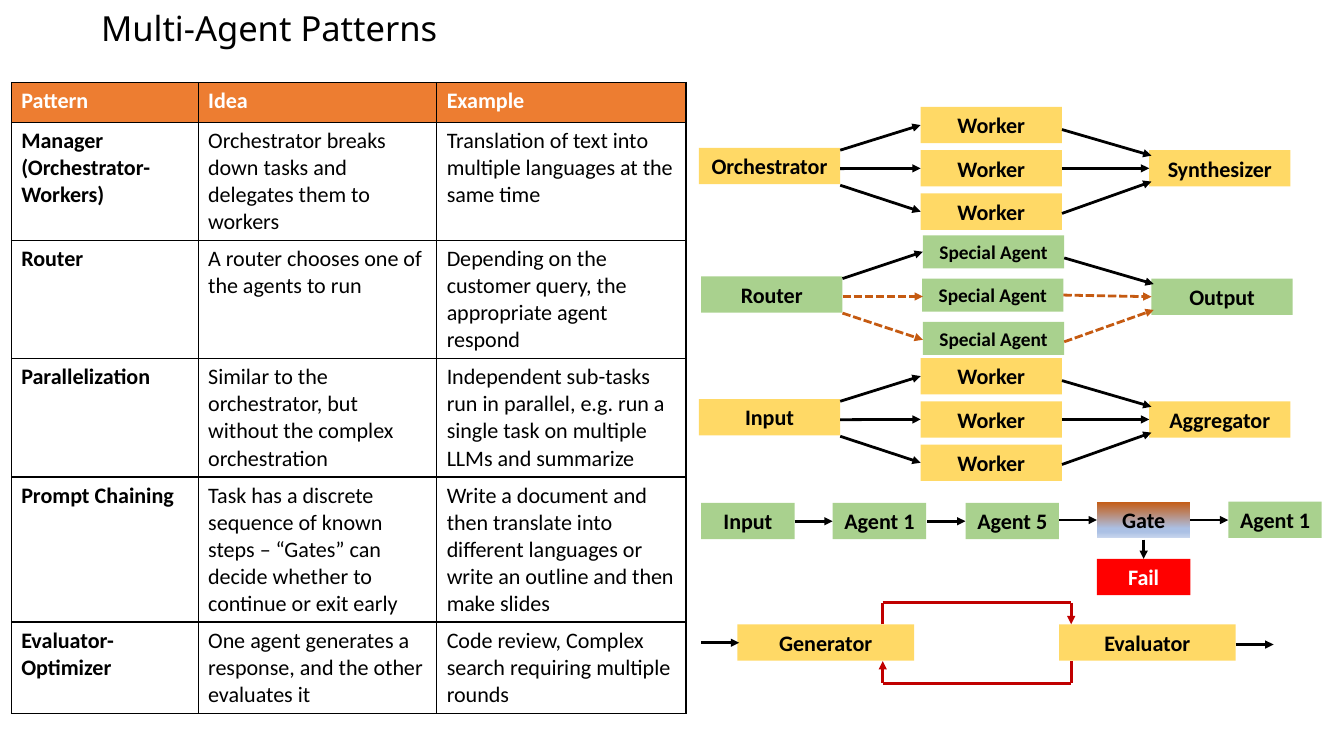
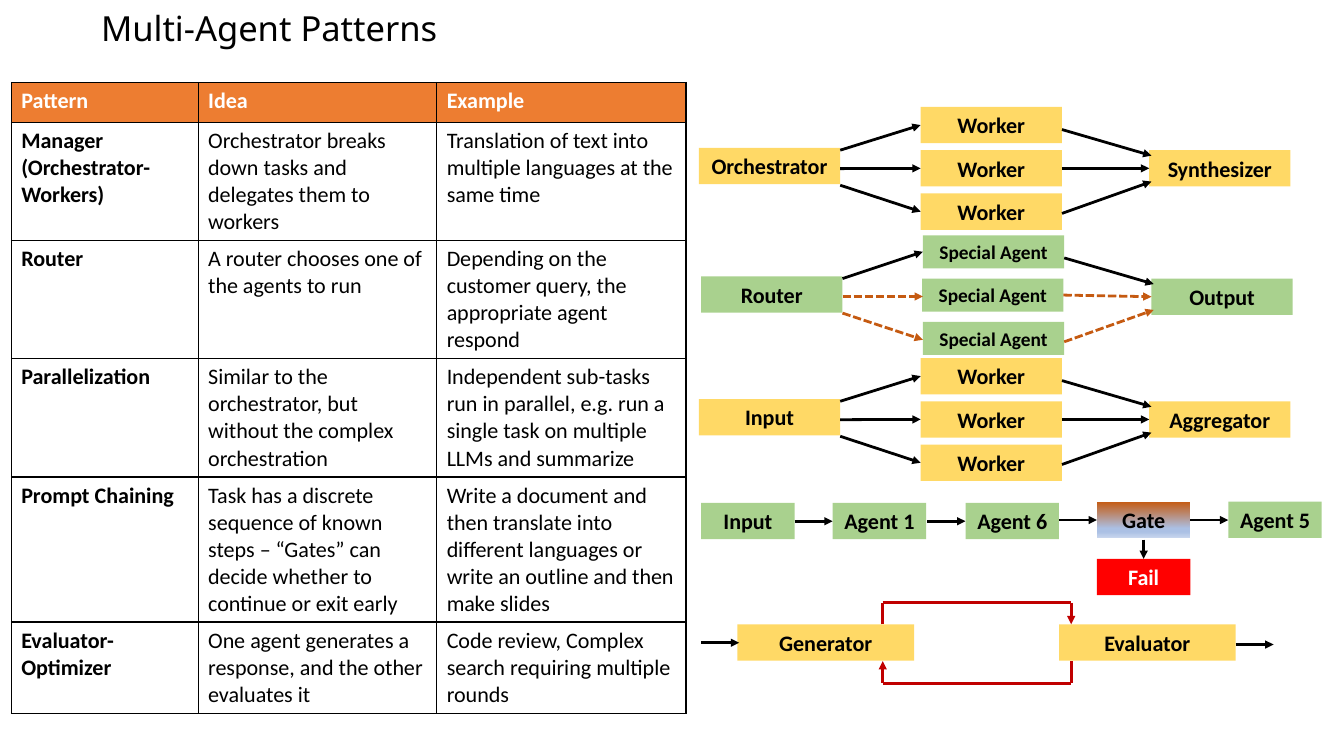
1 at (1305, 522): 1 -> 5
5: 5 -> 6
